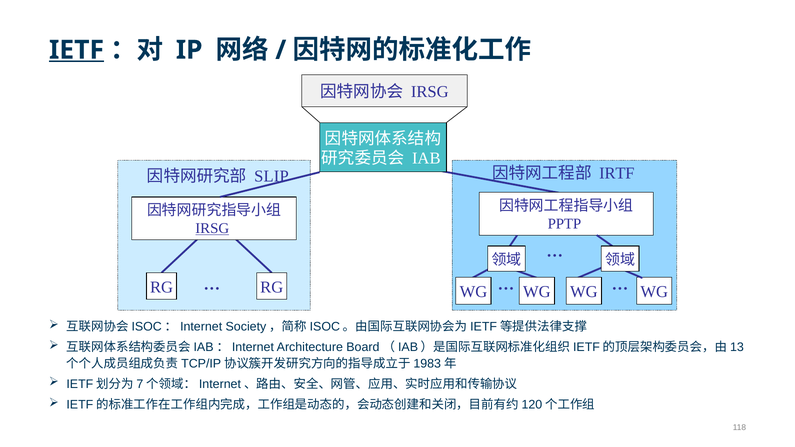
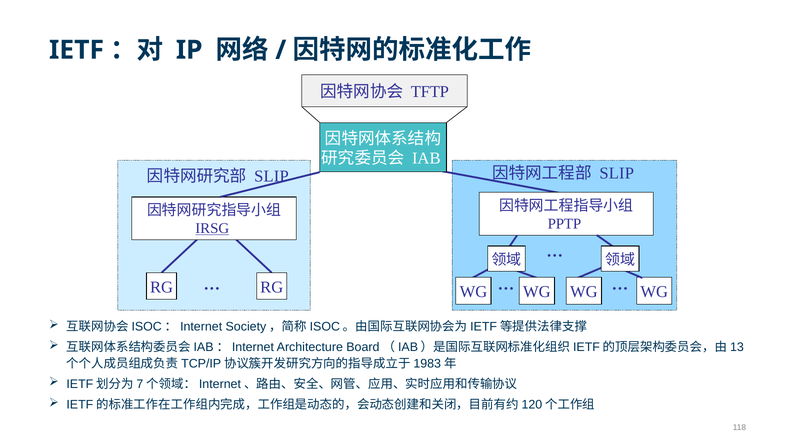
IETF underline: present -> none
IRSG at (430, 92): IRSG -> TFTP
IRTF at (617, 173): IRTF -> SLIP
